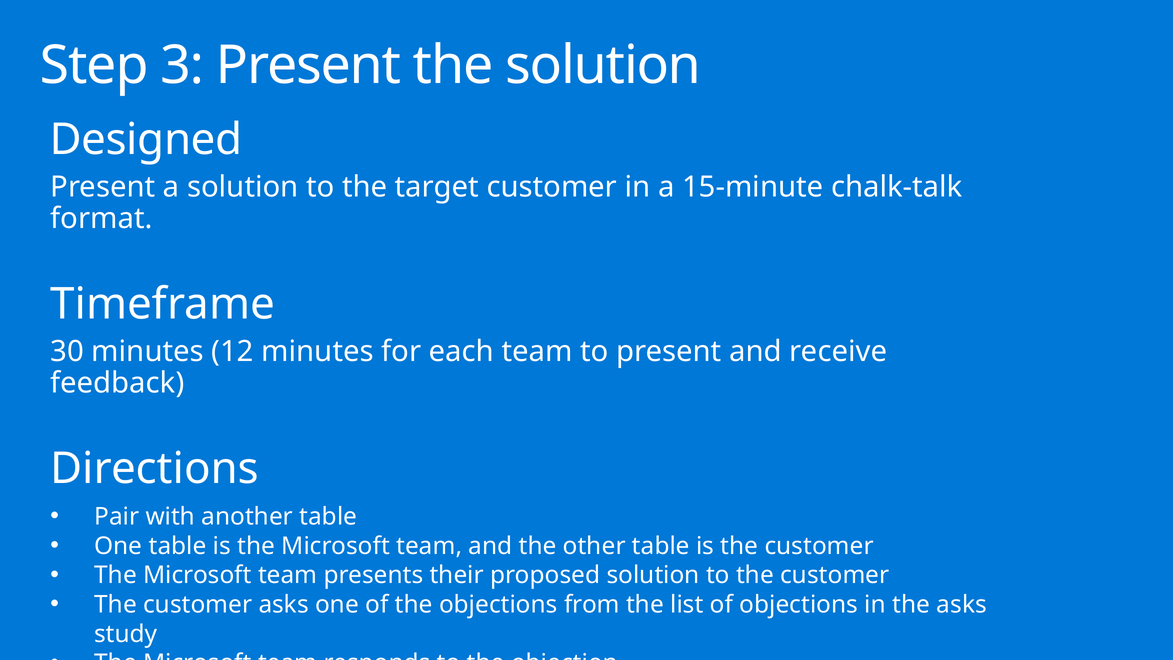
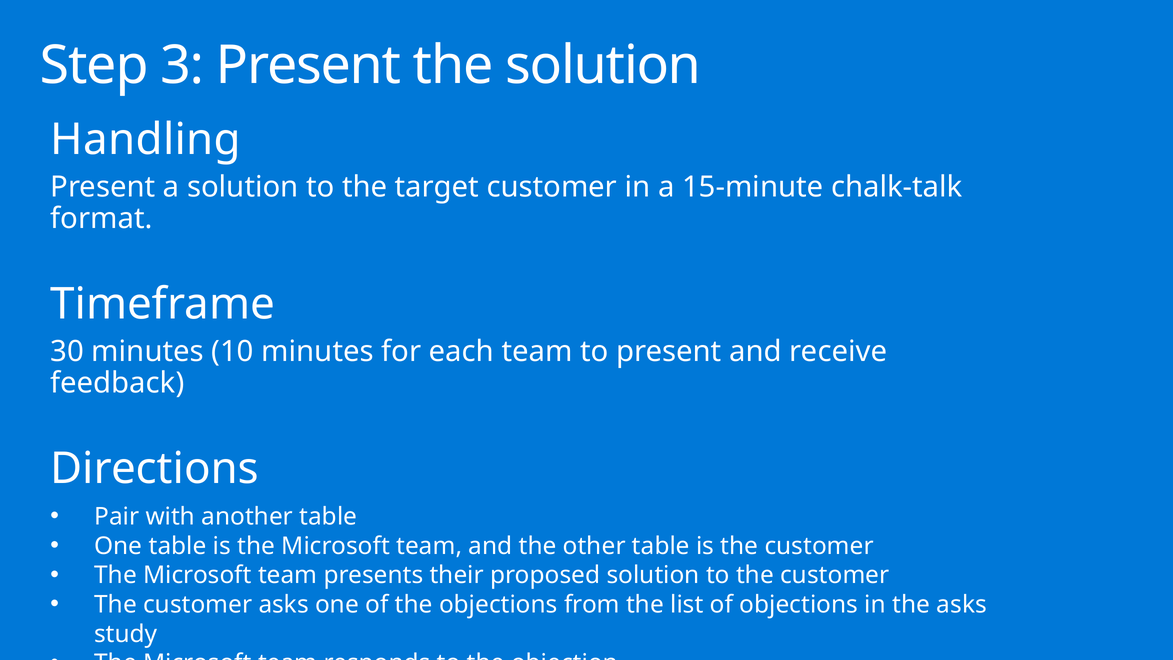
Designed: Designed -> Handling
12: 12 -> 10
